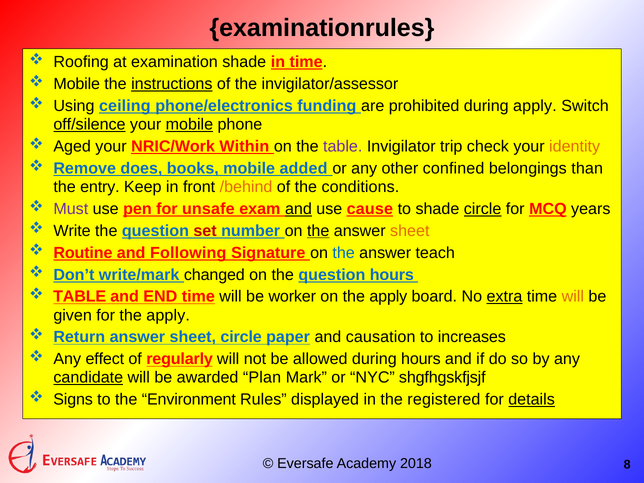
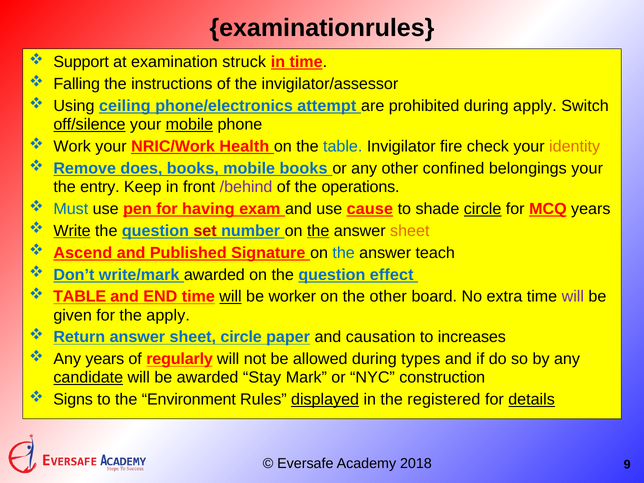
Roofing: Roofing -> Support
examination shade: shade -> struck
Mobile at (77, 84): Mobile -> Falling
instructions underline: present -> none
funding: funding -> attempt
Aged: Aged -> Work
Within: Within -> Health
table at (343, 146) colour: purple -> blue
trip: trip -> fire
mobile added: added -> books
belongings than: than -> your
/behind colour: orange -> purple
conditions: conditions -> operations
Must colour: purple -> blue
unsafe: unsafe -> having
and at (298, 209) underline: present -> none
Write underline: none -> present
Routine: Routine -> Ascend
Following: Following -> Published
write/mark changed: changed -> awarded
question hours: hours -> effect
will at (231, 297) underline: none -> present
on the apply: apply -> other
extra underline: present -> none
will at (573, 297) colour: orange -> purple
Any effect: effect -> years
during hours: hours -> types
Plan: Plan -> Stay
shgfhgskfjsjf: shgfhgskfjsjf -> construction
displayed underline: none -> present
8: 8 -> 9
